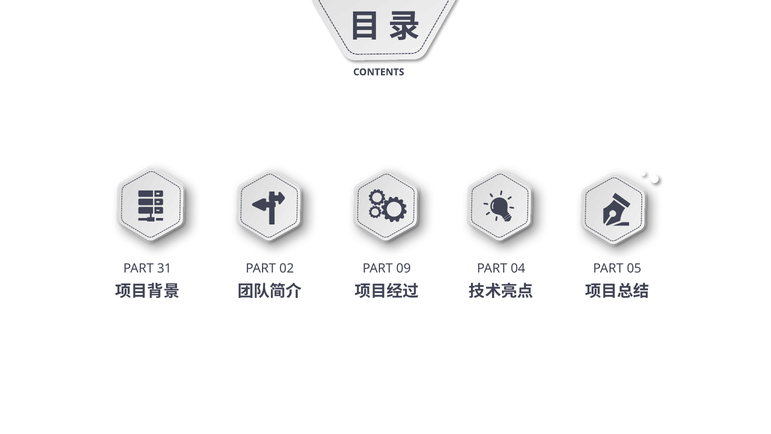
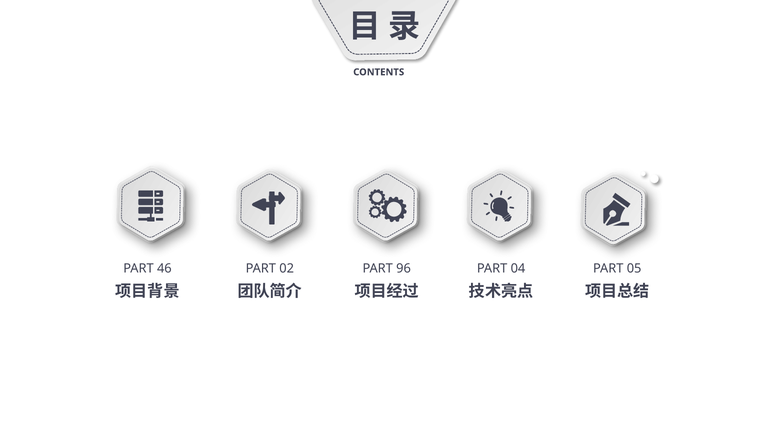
31: 31 -> 46
09: 09 -> 96
